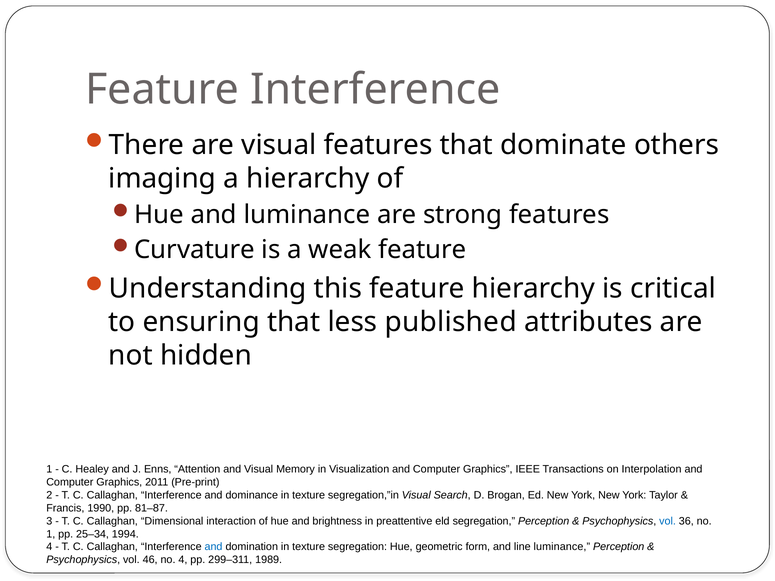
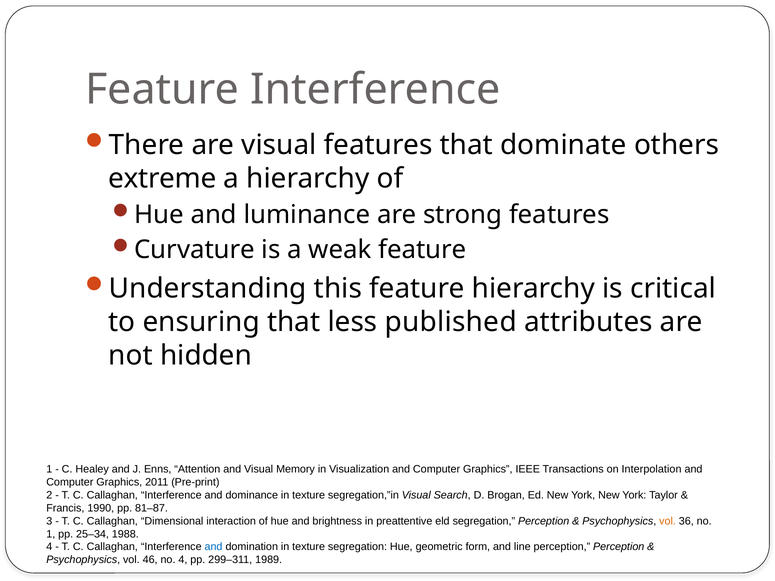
imaging: imaging -> extreme
vol at (668, 521) colour: blue -> orange
1994: 1994 -> 1988
line luminance: luminance -> perception
